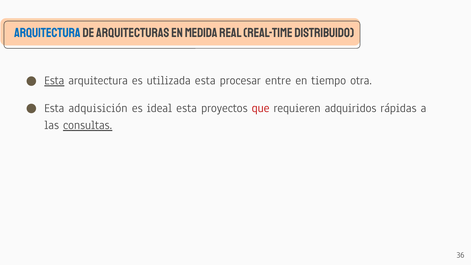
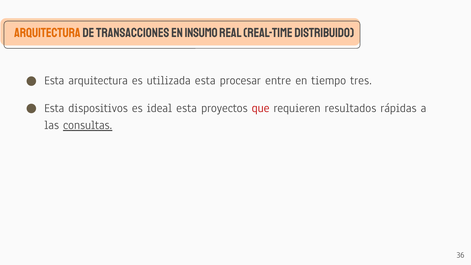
Arquitectura at (47, 33) colour: blue -> orange
arquitecturas: arquitecturas -> transacciones
Medida: Medida -> Insumo
Esta at (54, 80) underline: present -> none
otra: otra -> tres
adquisición: adquisición -> dispositivos
adquiridos: adquiridos -> resultados
